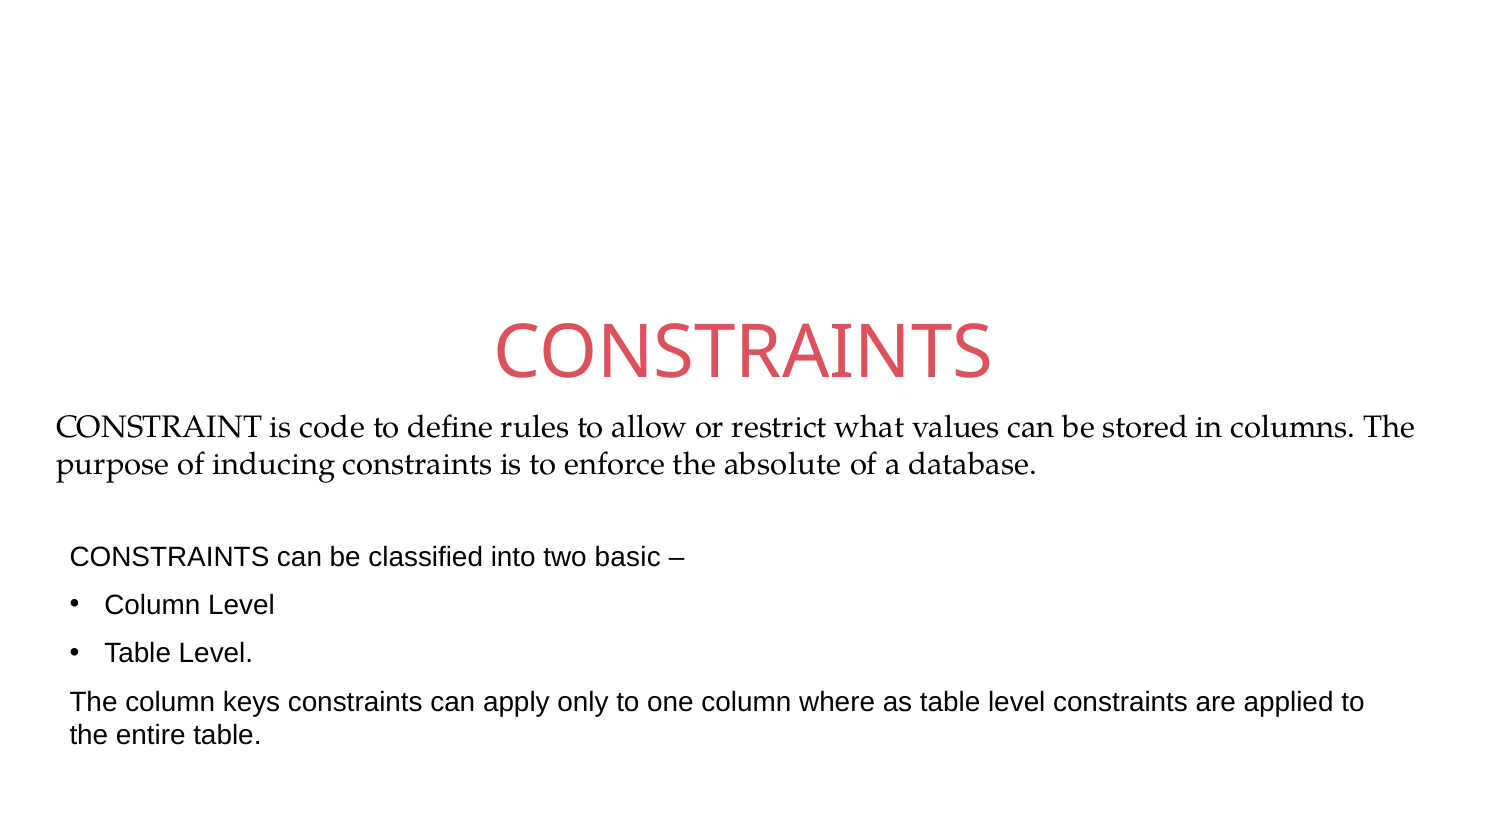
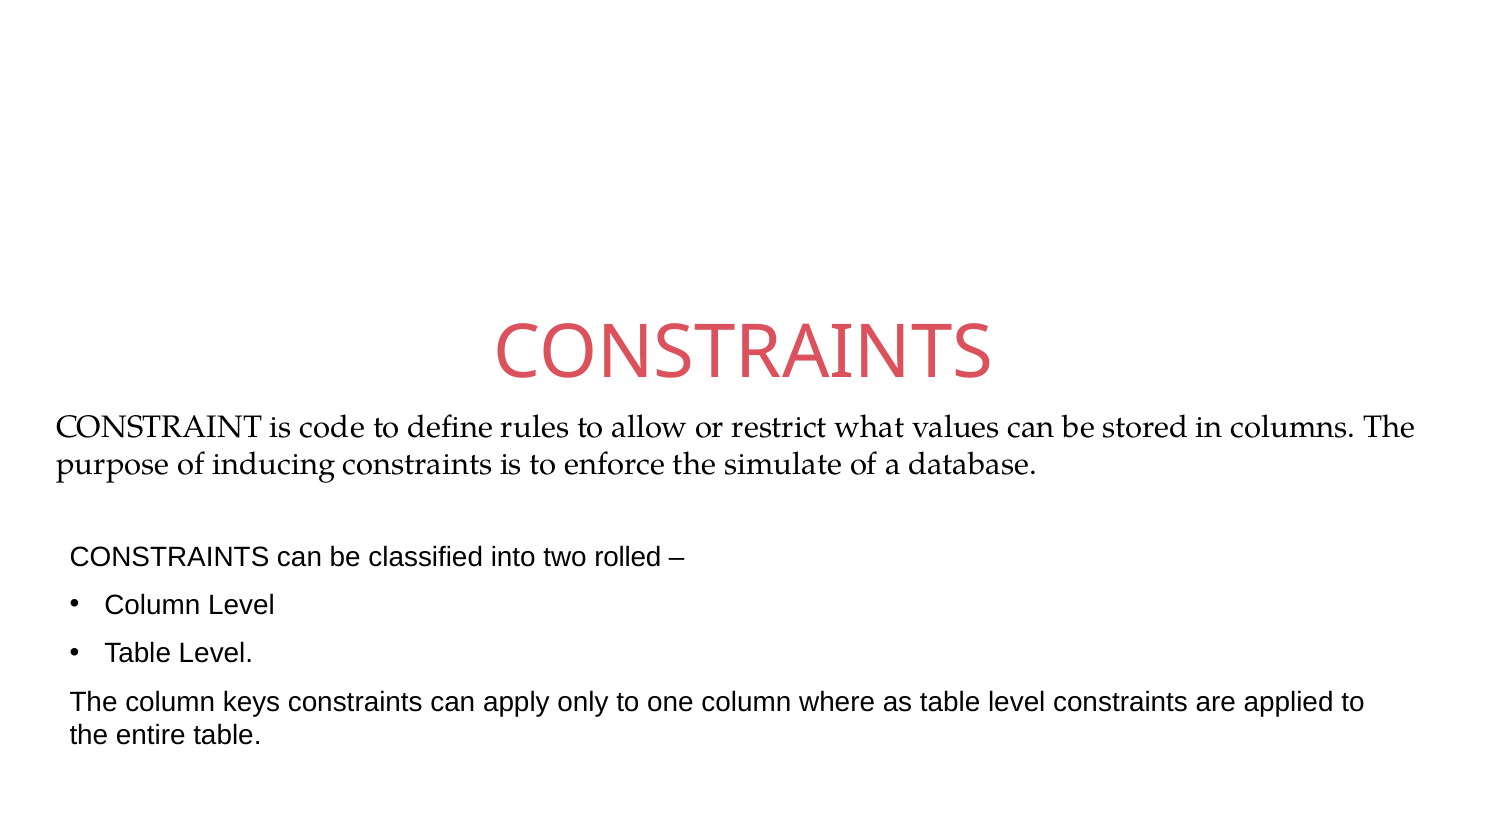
absolute: absolute -> simulate
basic: basic -> rolled
